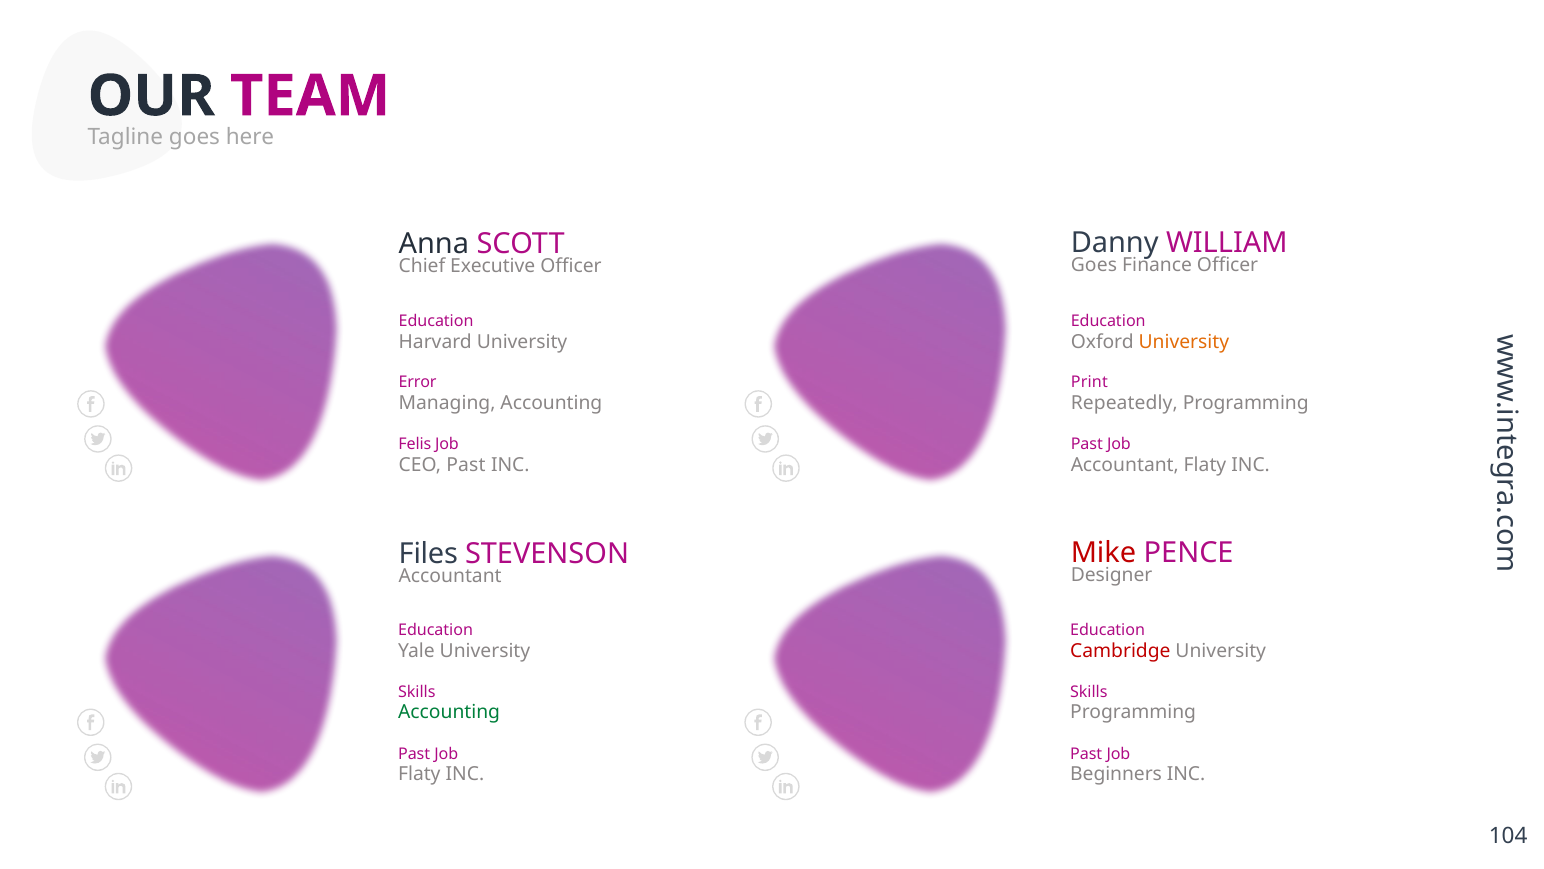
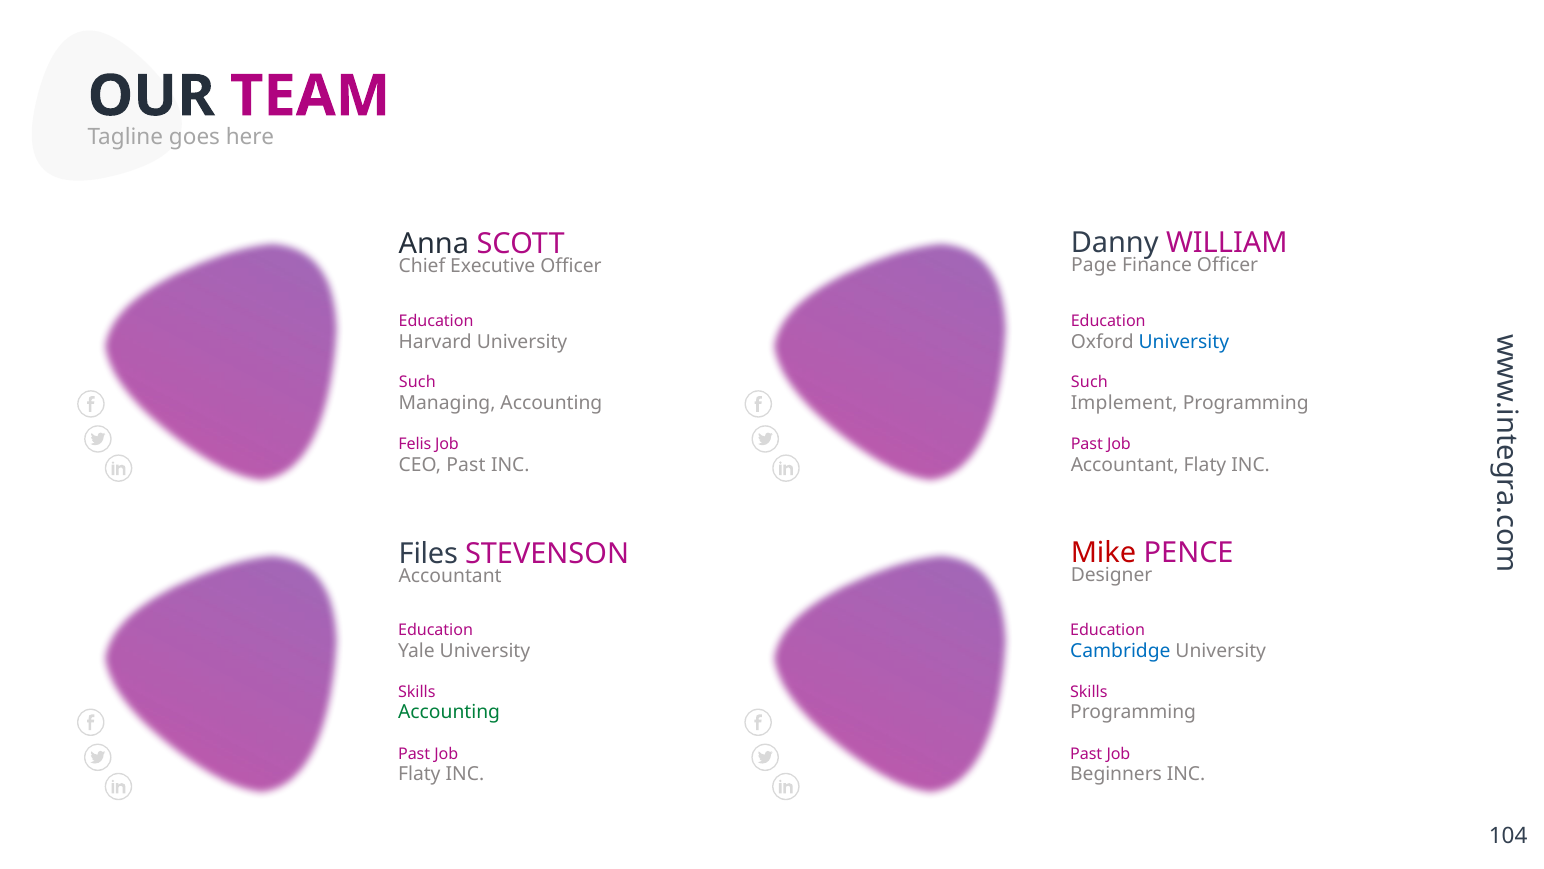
Goes at (1094, 265): Goes -> Page
University at (1184, 342) colour: orange -> blue
Error at (418, 382): Error -> Such
Print at (1089, 382): Print -> Such
Repeatedly: Repeatedly -> Implement
Cambridge colour: red -> blue
